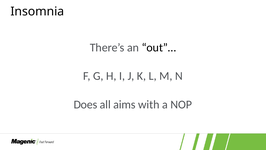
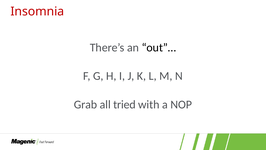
Insomnia colour: black -> red
Does: Does -> Grab
aims: aims -> tried
